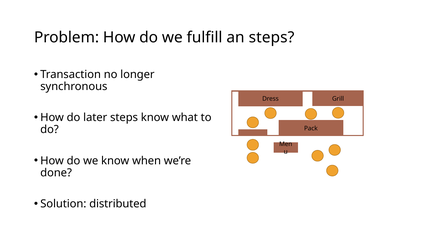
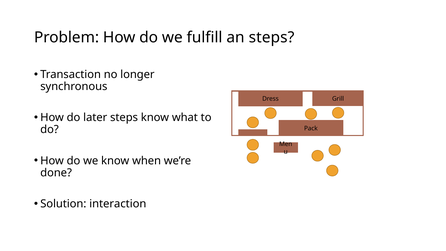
distributed: distributed -> interaction
